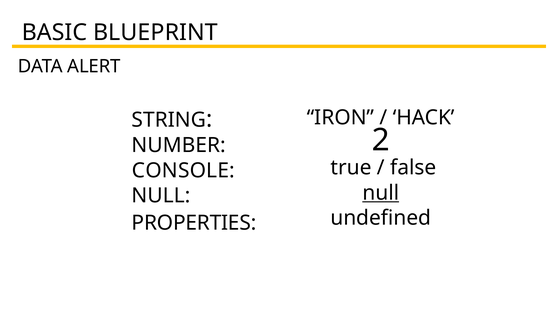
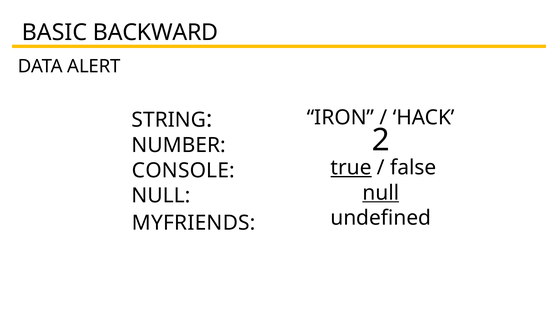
BLUEPRINT: BLUEPRINT -> BACKWARD
true underline: none -> present
PROPERTIES: PROPERTIES -> MYFRIENDS
